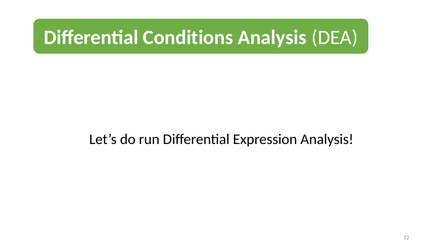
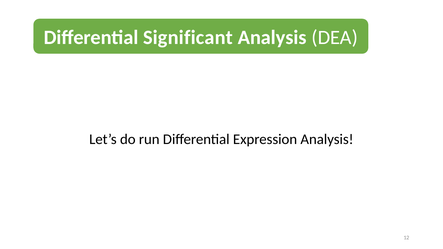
Conditions: Conditions -> Significant
